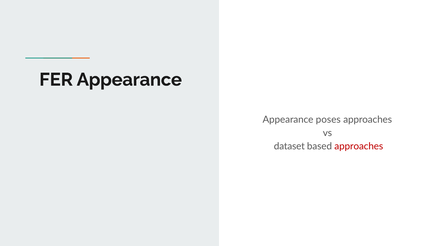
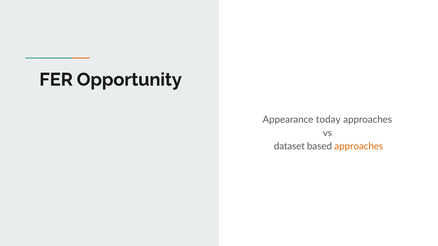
FER Appearance: Appearance -> Opportunity
poses: poses -> today
approaches at (359, 147) colour: red -> orange
